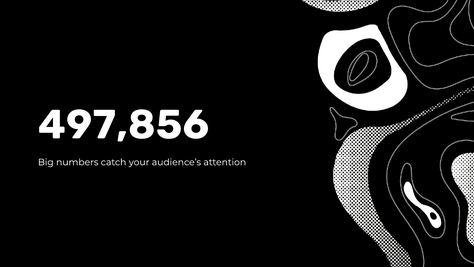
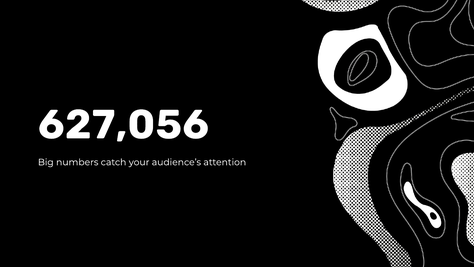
497,856: 497,856 -> 627,056
